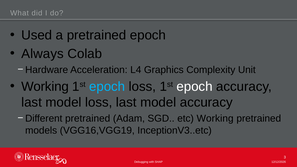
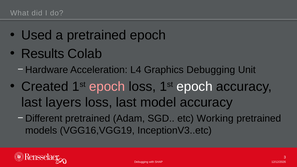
Always: Always -> Results
Graphics Complexity: Complexity -> Debugging
Working at (45, 87): Working -> Created
epoch at (107, 87) colour: light blue -> pink
model at (64, 102): model -> layers
